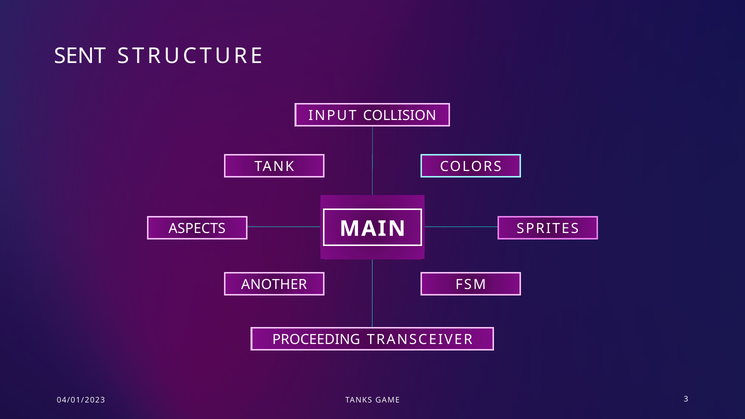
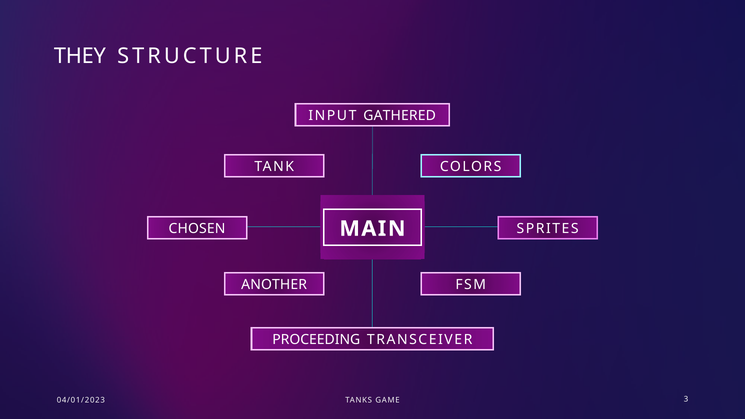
SENT: SENT -> THEY
COLLISION: COLLISION -> GATHERED
ASPECTS: ASPECTS -> CHOSEN
